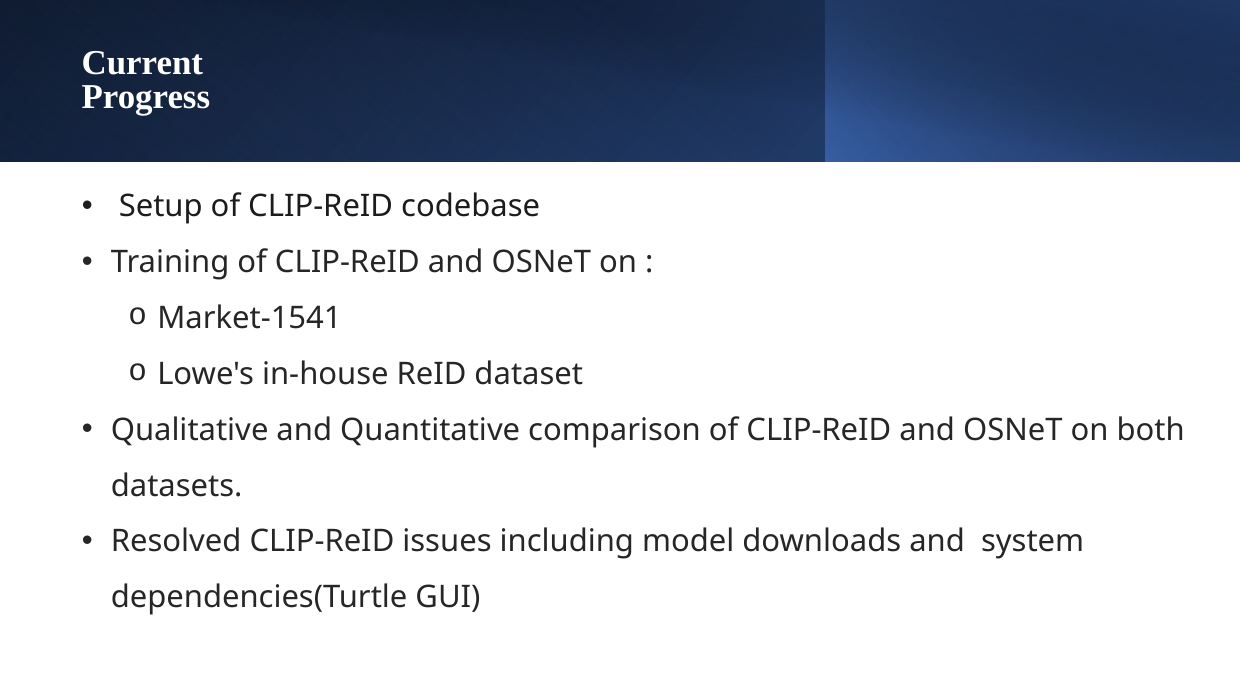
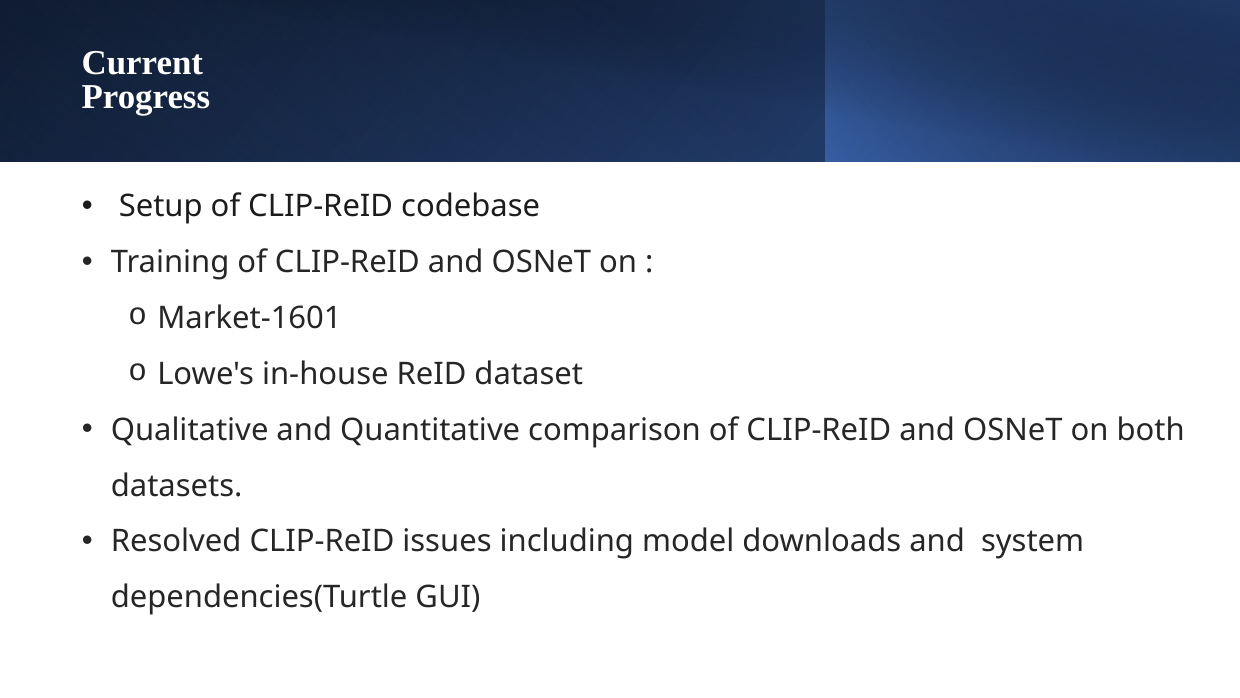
Market-1541: Market-1541 -> Market-1601
